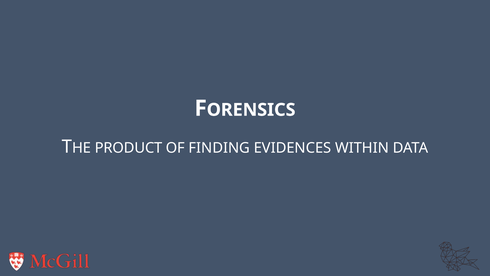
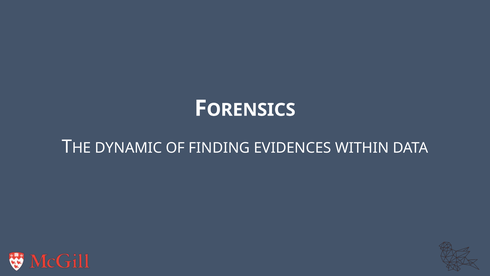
PRODUCT: PRODUCT -> DYNAMIC
